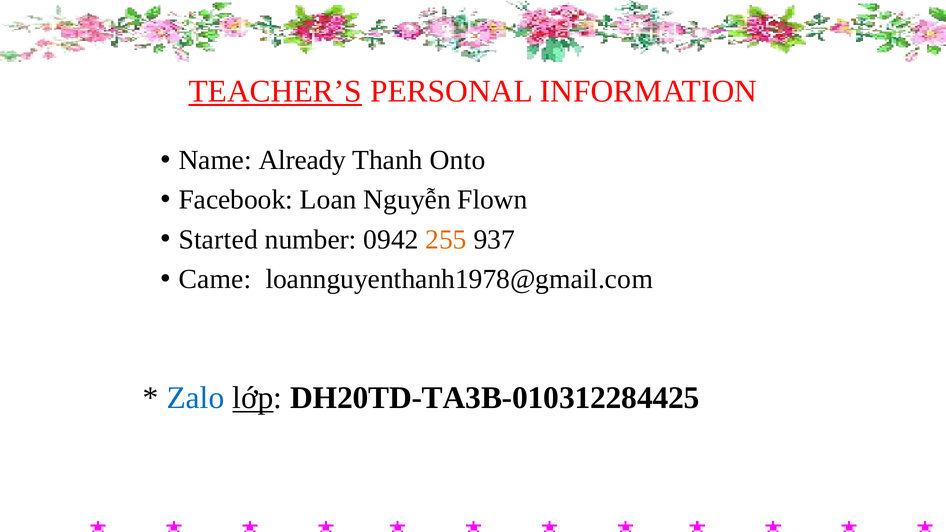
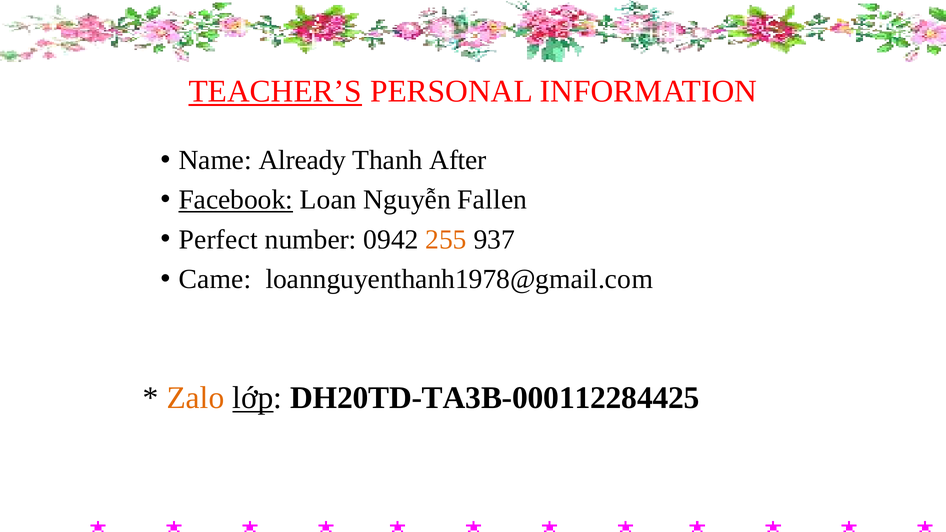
Onto: Onto -> After
Facebook underline: none -> present
Flown: Flown -> Fallen
Started: Started -> Perfect
Zalo colour: blue -> orange
DH20TD-TA3B-010312284425: DH20TD-TA3B-010312284425 -> DH20TD-TA3B-000112284425
